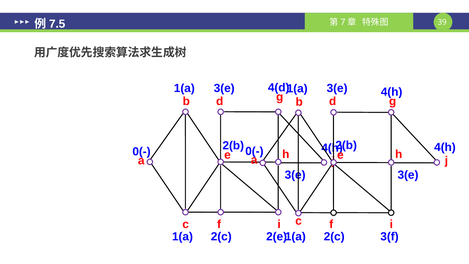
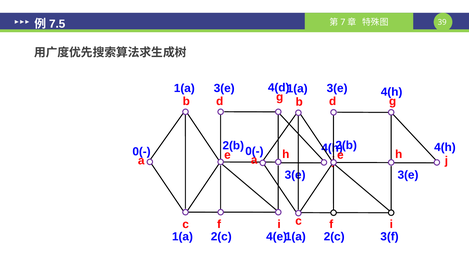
2(e: 2(e -> 4(e
